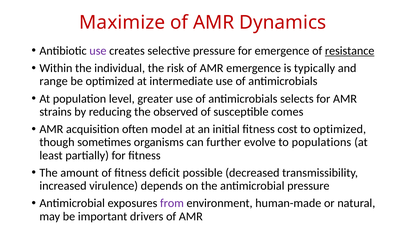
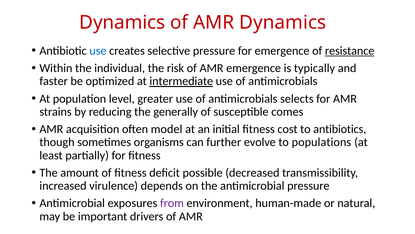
Maximize at (122, 22): Maximize -> Dynamics
use at (98, 51) colour: purple -> blue
range: range -> faster
intermediate underline: none -> present
observed: observed -> generally
to optimized: optimized -> antibiotics
